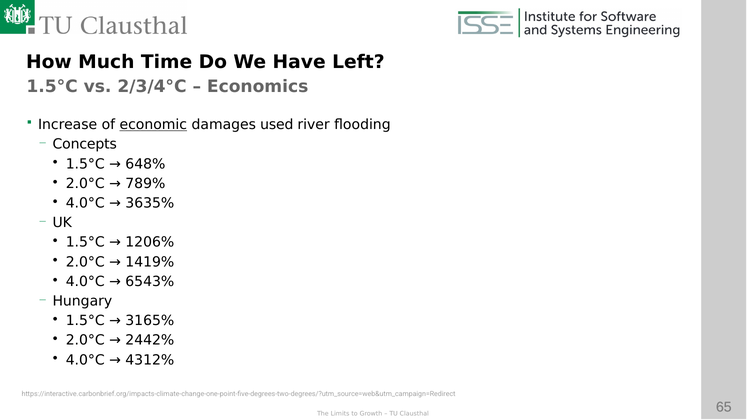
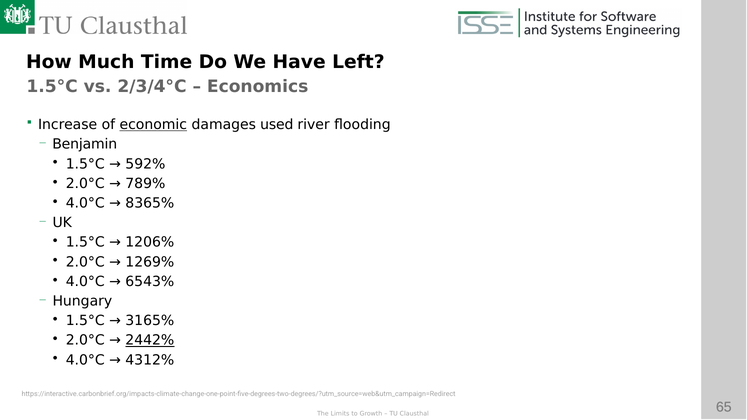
Concepts: Concepts -> Benjamin
648%: 648% -> 592%
3635%: 3635% -> 8365%
1419%: 1419% -> 1269%
2442% underline: none -> present
